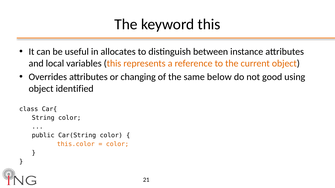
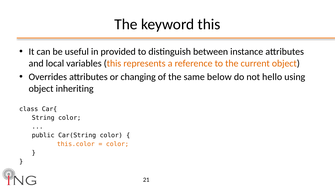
allocates: allocates -> provided
good: good -> hello
identified: identified -> inheriting
